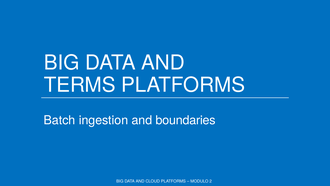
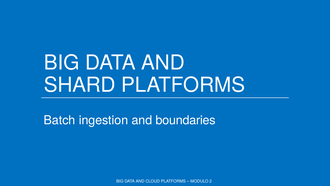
TERMS: TERMS -> SHARD
